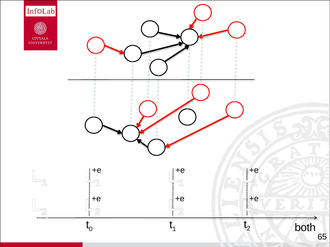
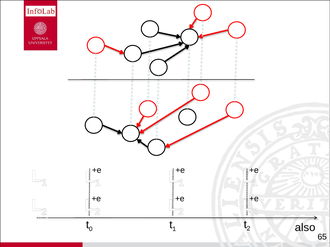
both: both -> also
